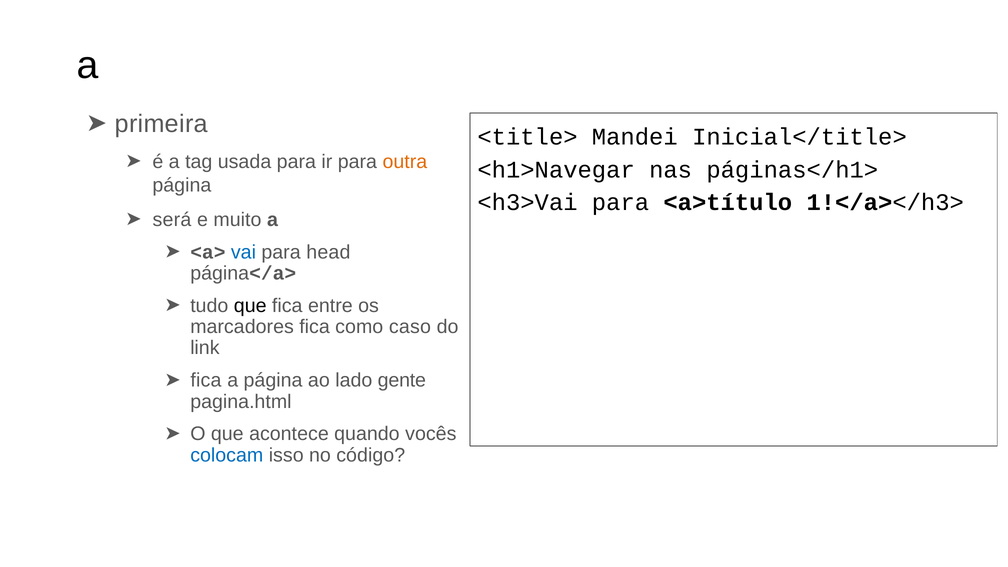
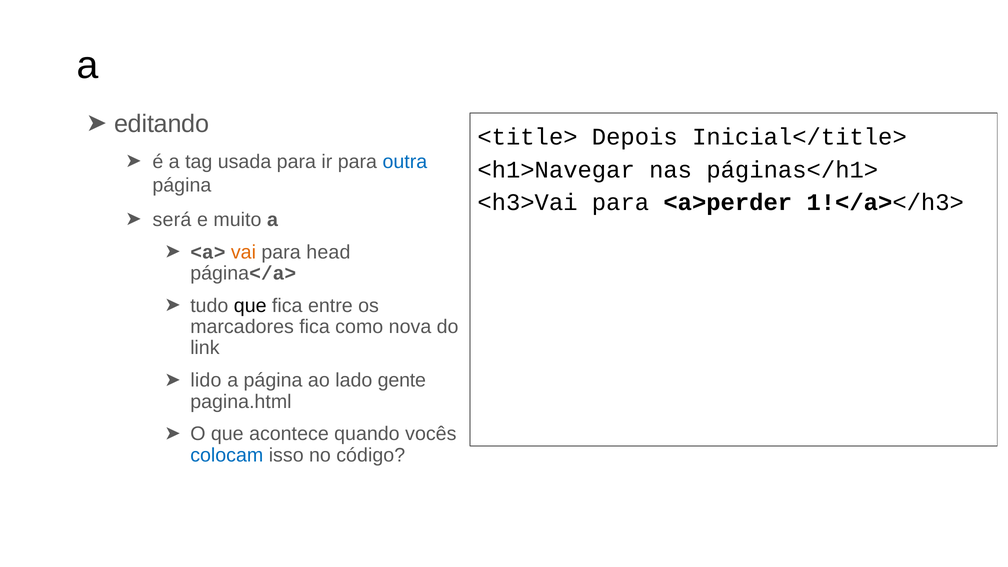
primeira: primeira -> editando
Mandei: Mandei -> Depois
outra colour: orange -> blue
<a>título: <a>título -> <a>perder
vai colour: blue -> orange
caso: caso -> nova
fica at (206, 380): fica -> lido
